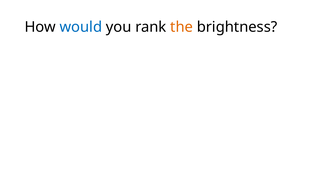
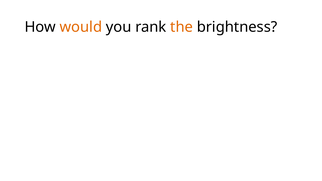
would colour: blue -> orange
